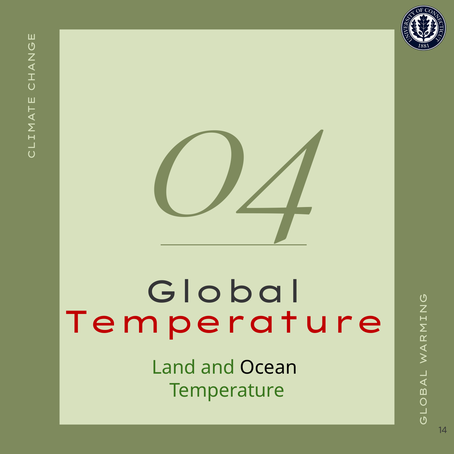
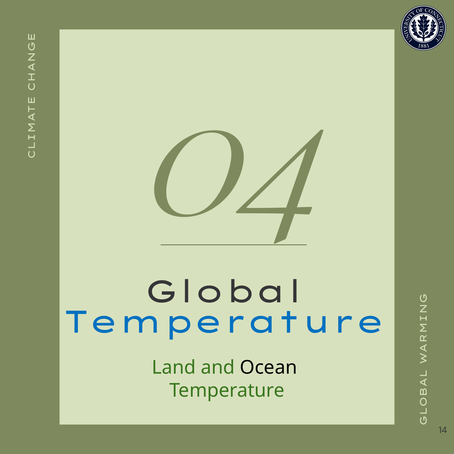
Temperature at (224, 322) colour: red -> blue
